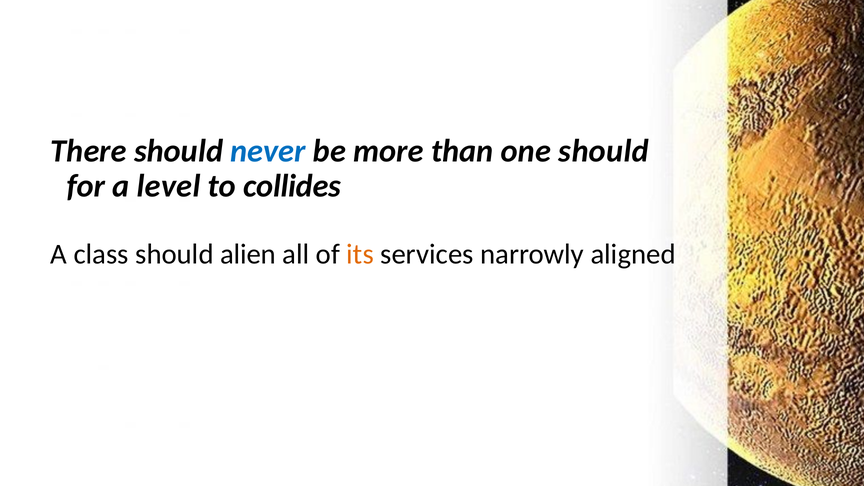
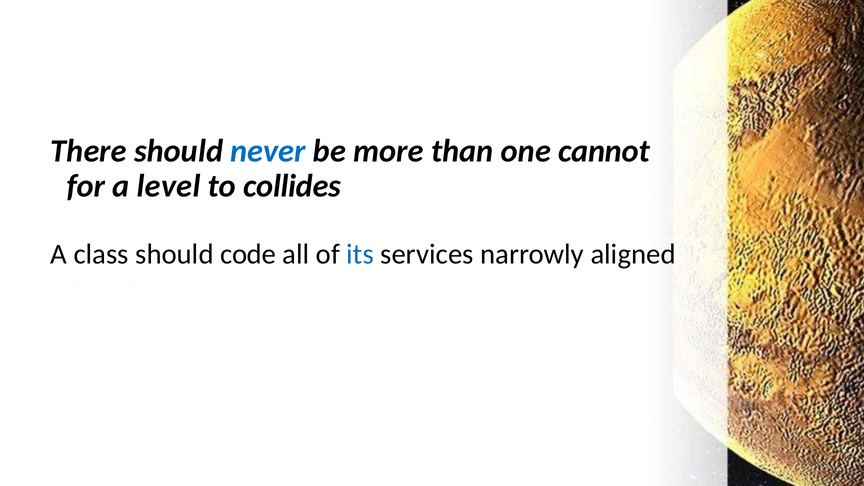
one should: should -> cannot
alien: alien -> code
its colour: orange -> blue
